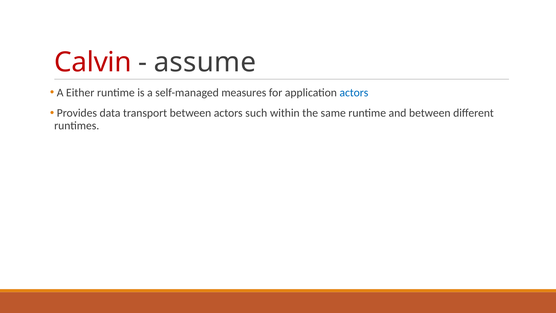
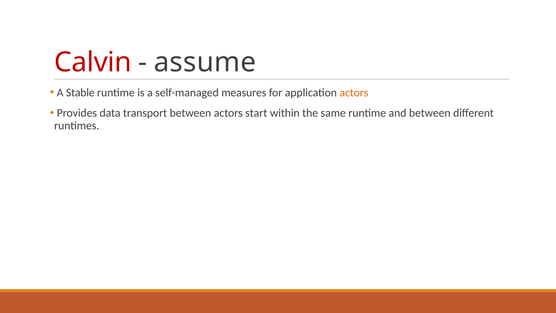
Either: Either -> Stable
actors at (354, 92) colour: blue -> orange
such: such -> start
